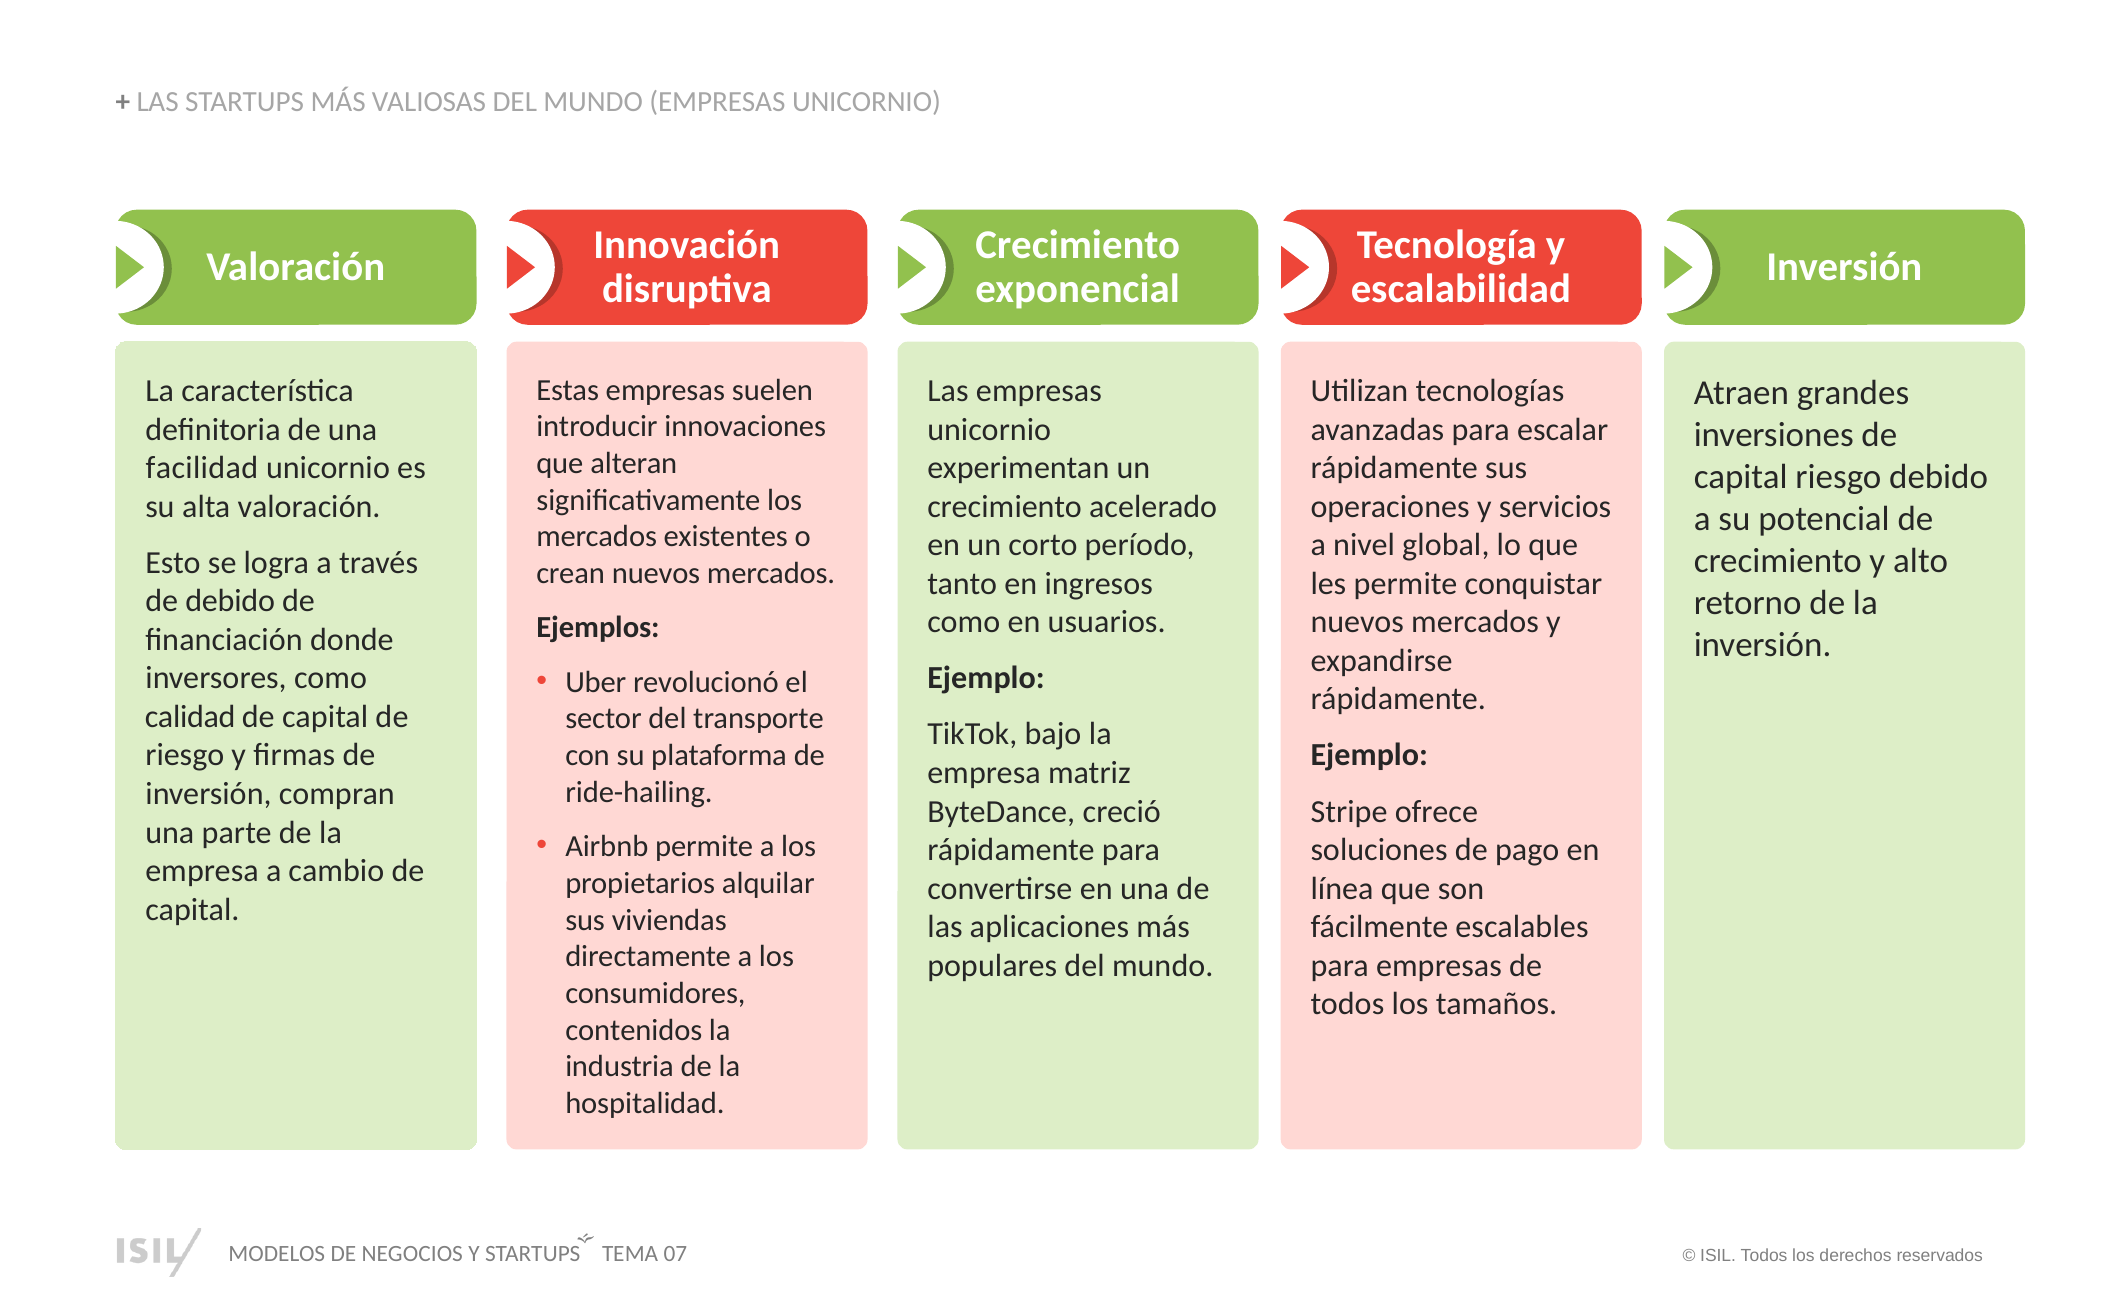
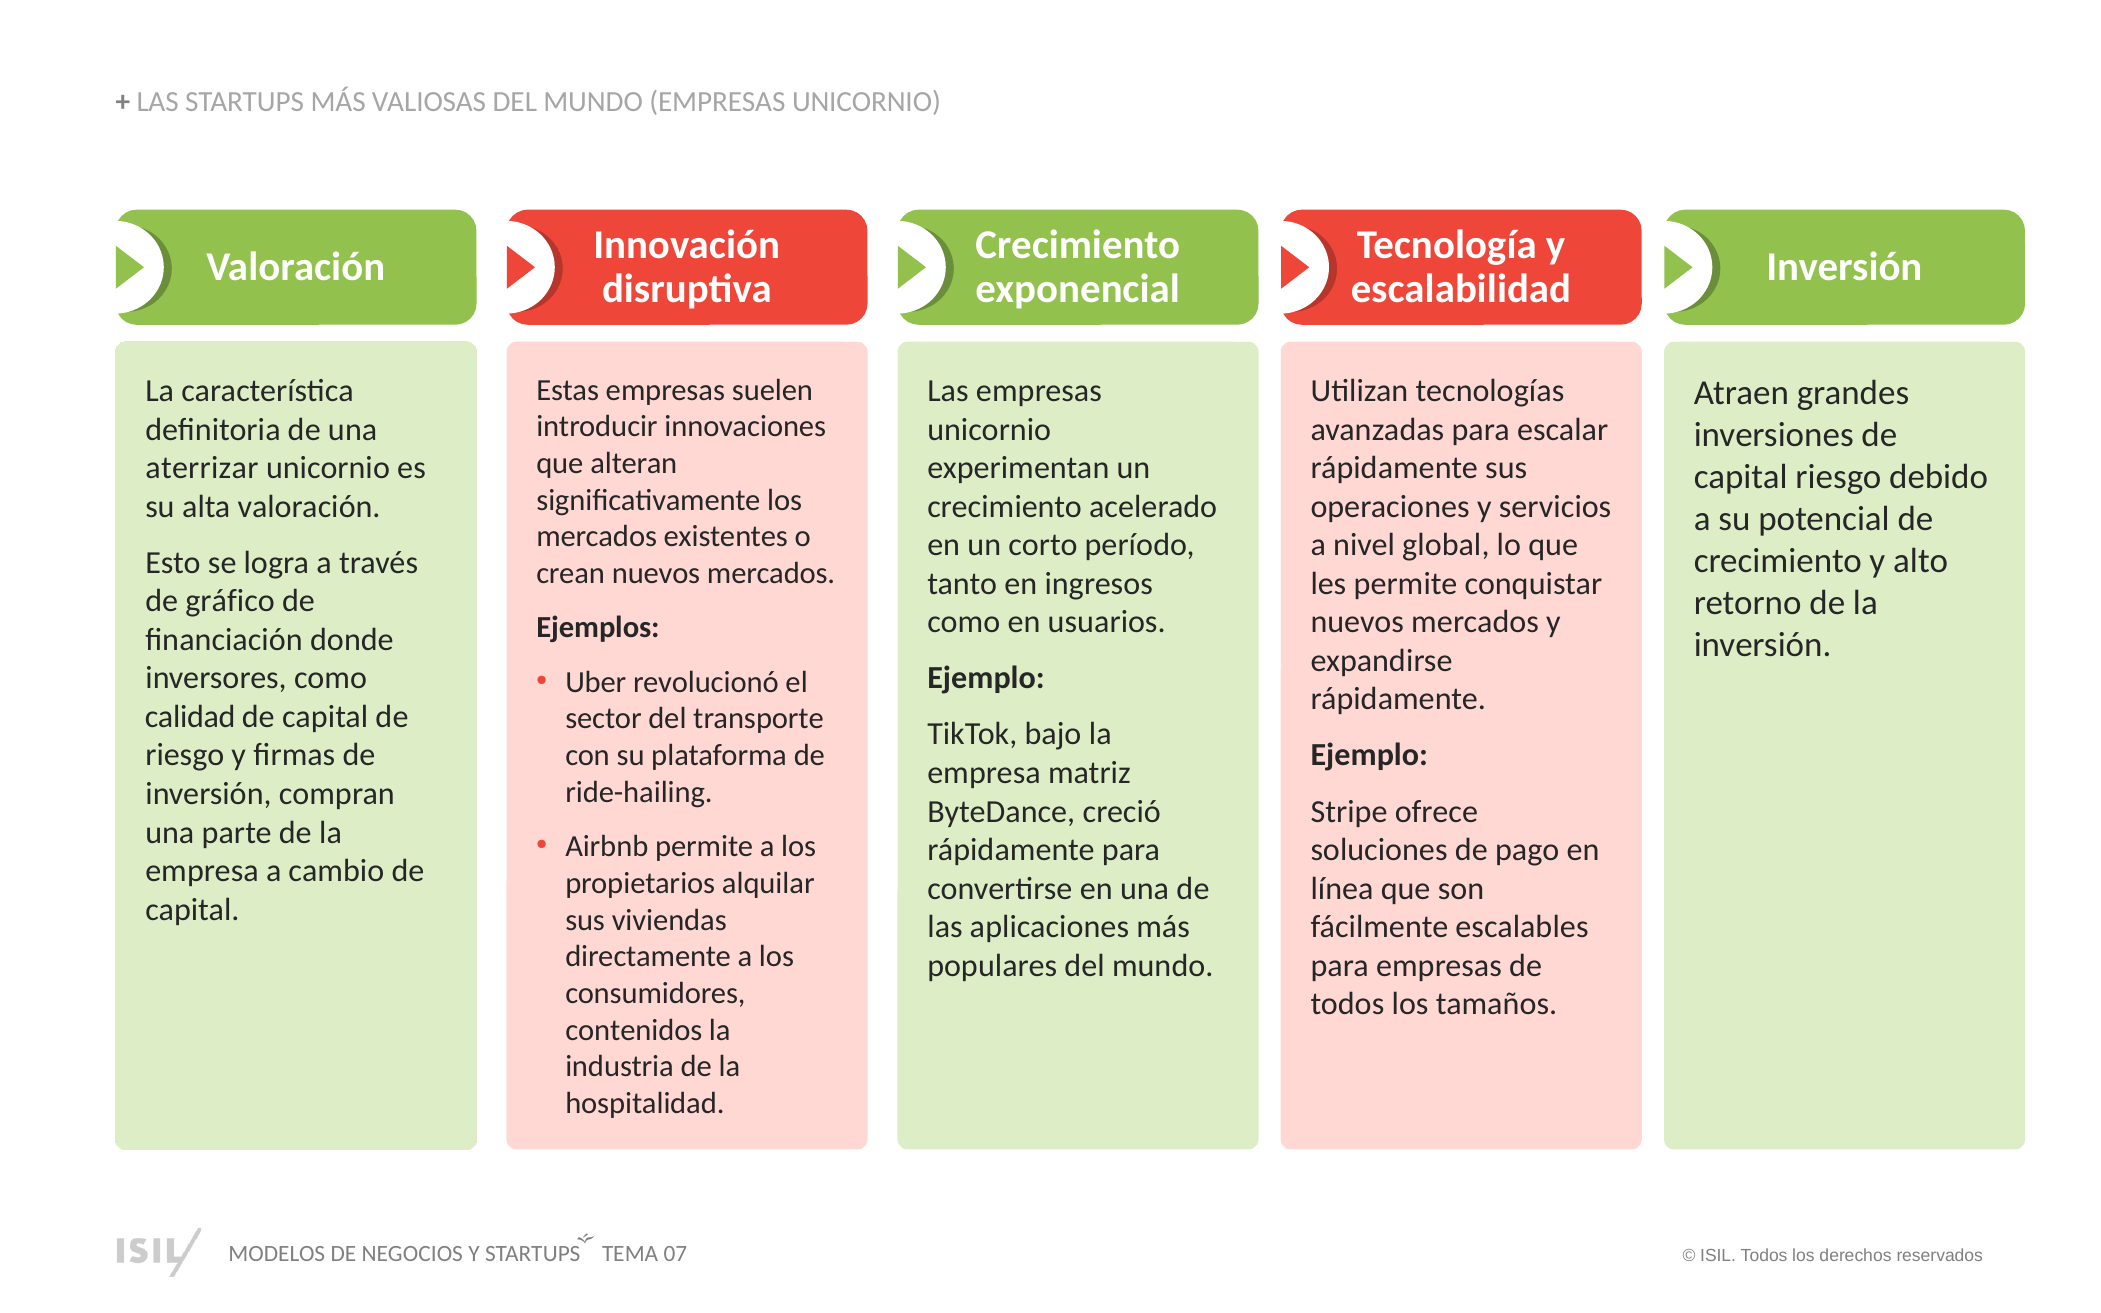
facilidad: facilidad -> aterrizar
de debido: debido -> gráfico
